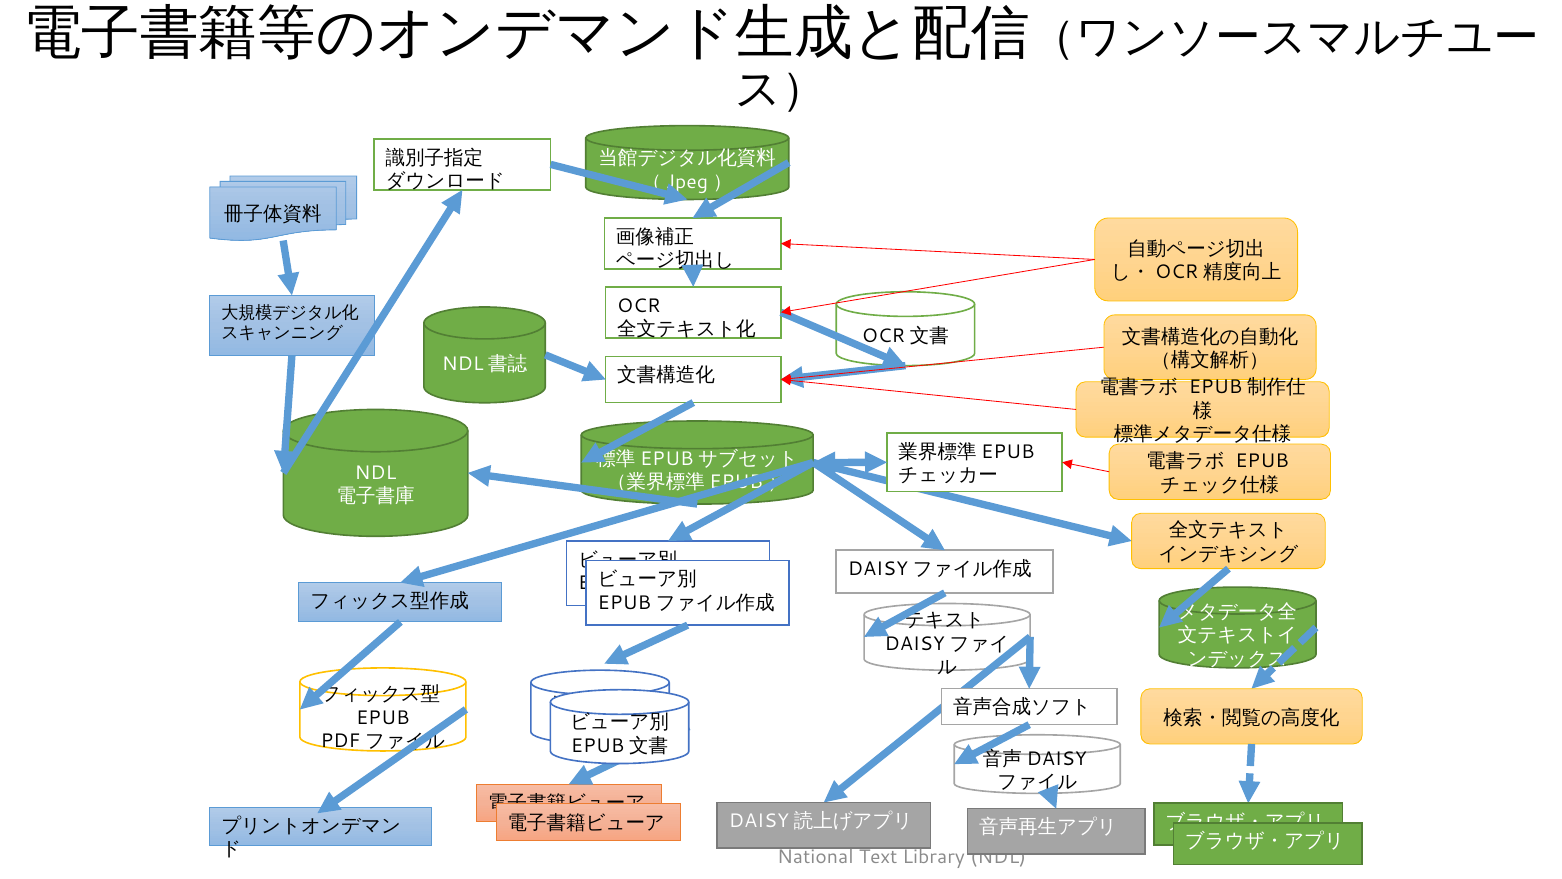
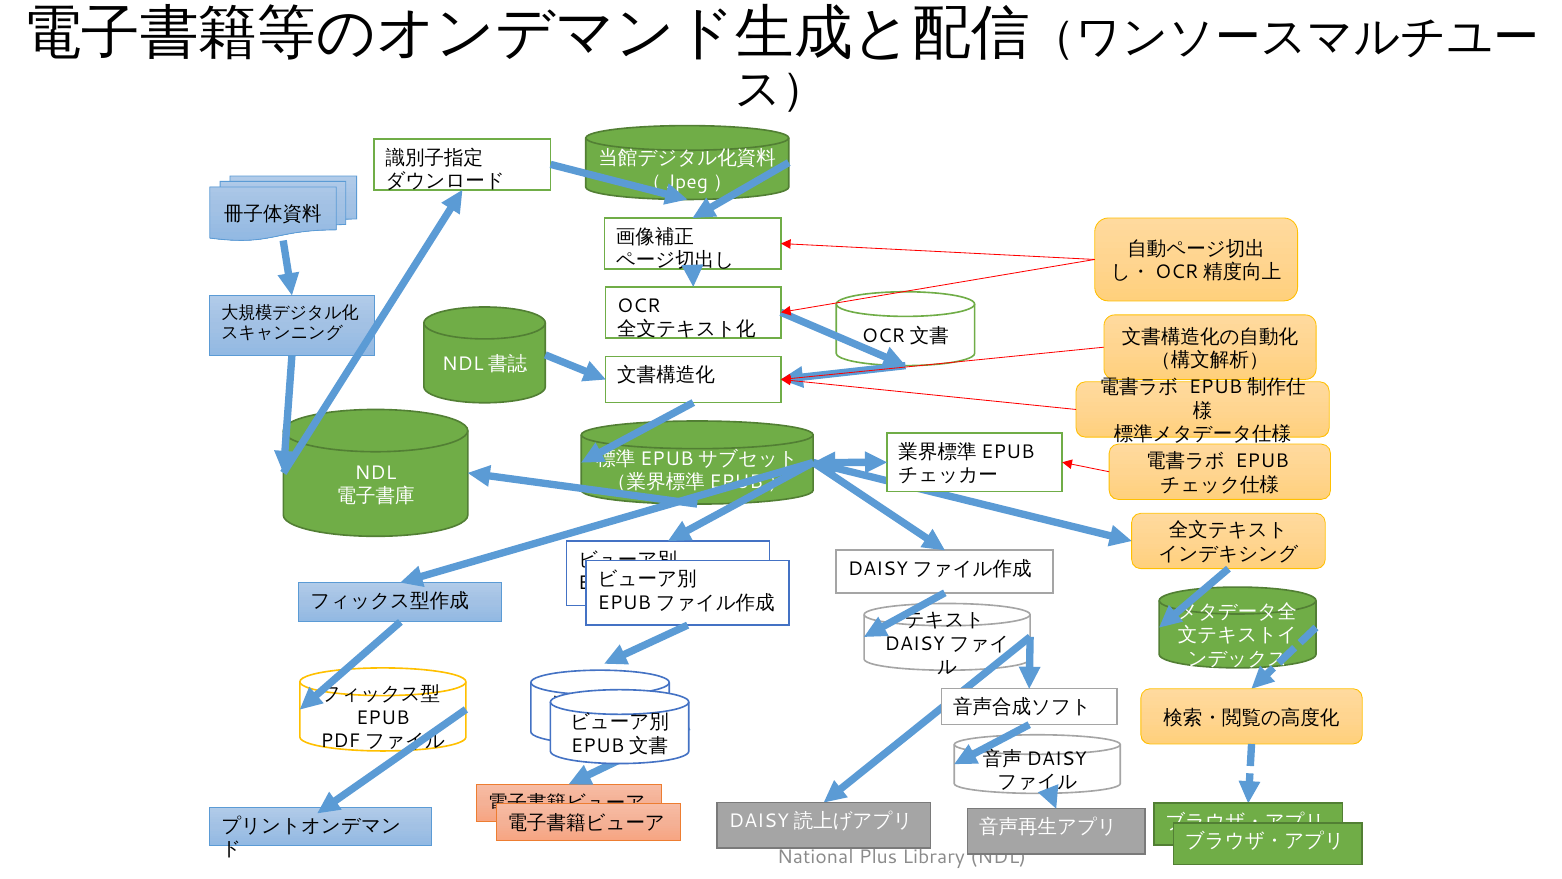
Text: Text -> Plus
